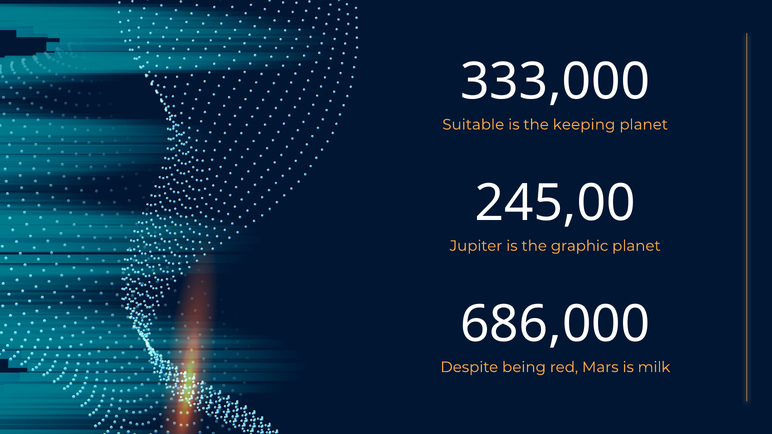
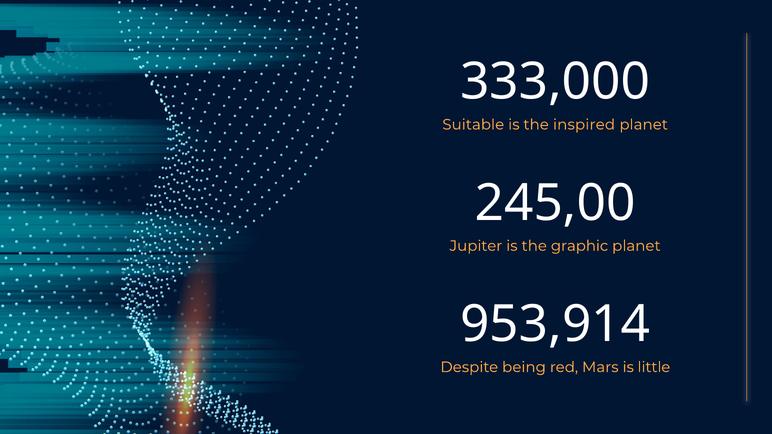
keeping: keeping -> inspired
686,000: 686,000 -> 953,914
milk: milk -> little
